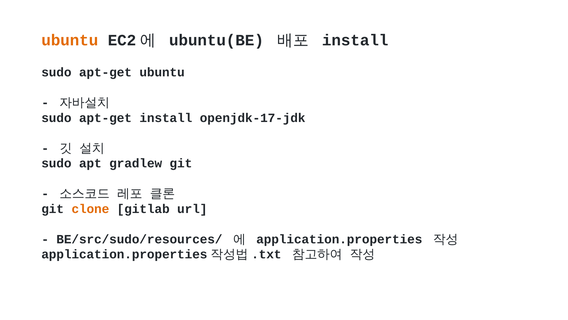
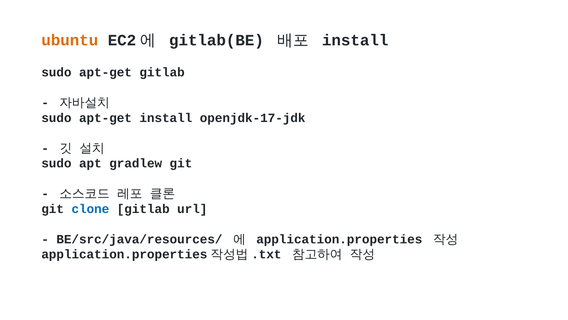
ubuntu(BE: ubuntu(BE -> gitlab(BE
apt-get ubuntu: ubuntu -> gitlab
clone colour: orange -> blue
BE/src/sudo/resources/: BE/src/sudo/resources/ -> BE/src/java/resources/
